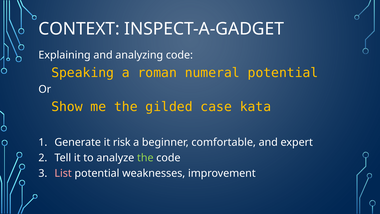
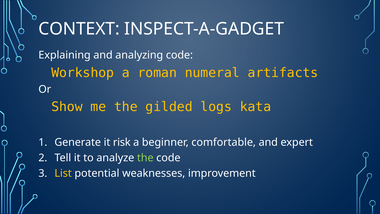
Speaking: Speaking -> Workshop
numeral potential: potential -> artifacts
case: case -> logs
List colour: pink -> yellow
